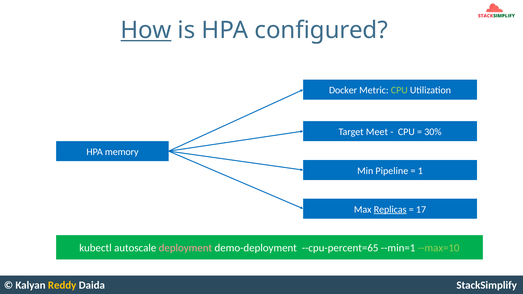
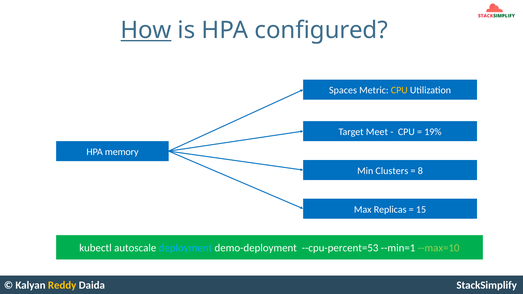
Docker: Docker -> Spaces
CPU at (399, 90) colour: light green -> yellow
30%: 30% -> 19%
Pipeline: Pipeline -> Clusters
1: 1 -> 8
Replicas underline: present -> none
17: 17 -> 15
deployment colour: pink -> light blue
--cpu-percent=65: --cpu-percent=65 -> --cpu-percent=53
